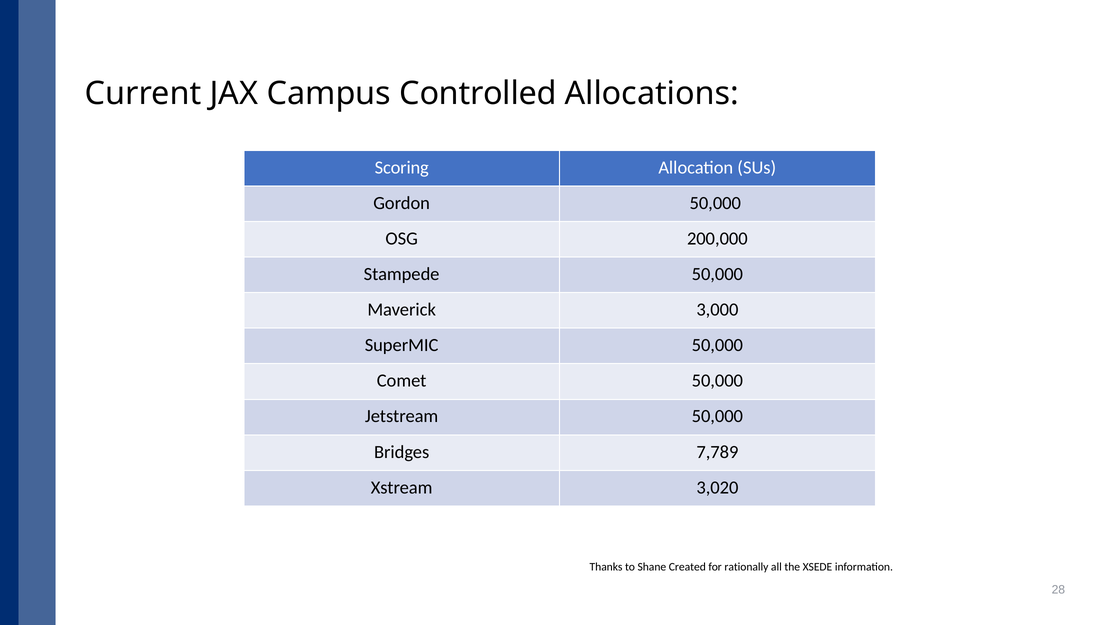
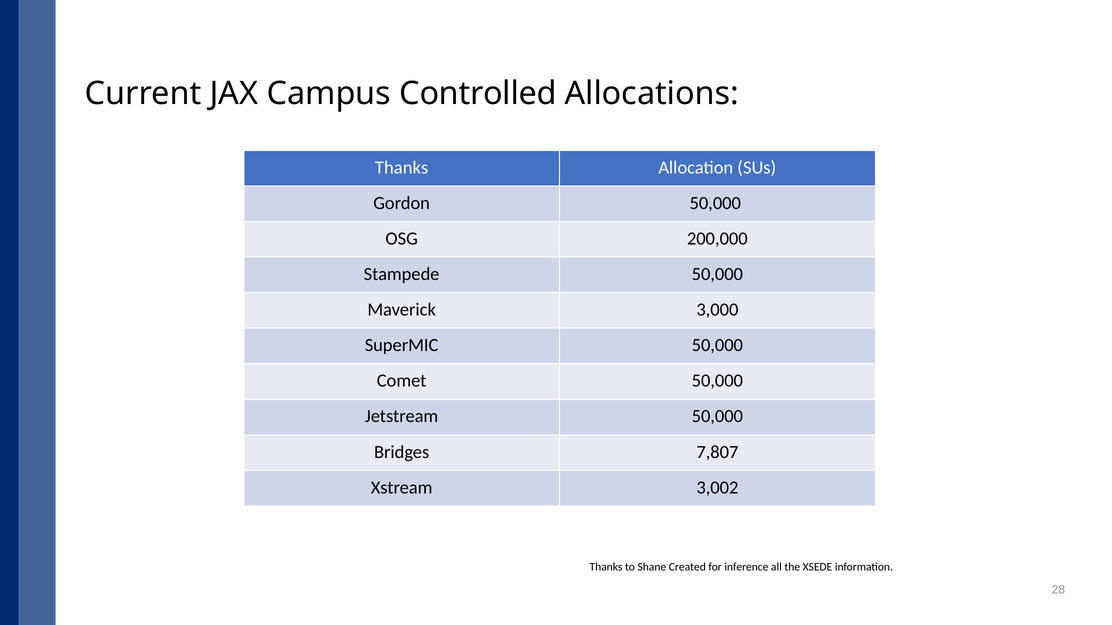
Scoring at (402, 168): Scoring -> Thanks
7,789: 7,789 -> 7,807
3,020: 3,020 -> 3,002
rationally: rationally -> inference
